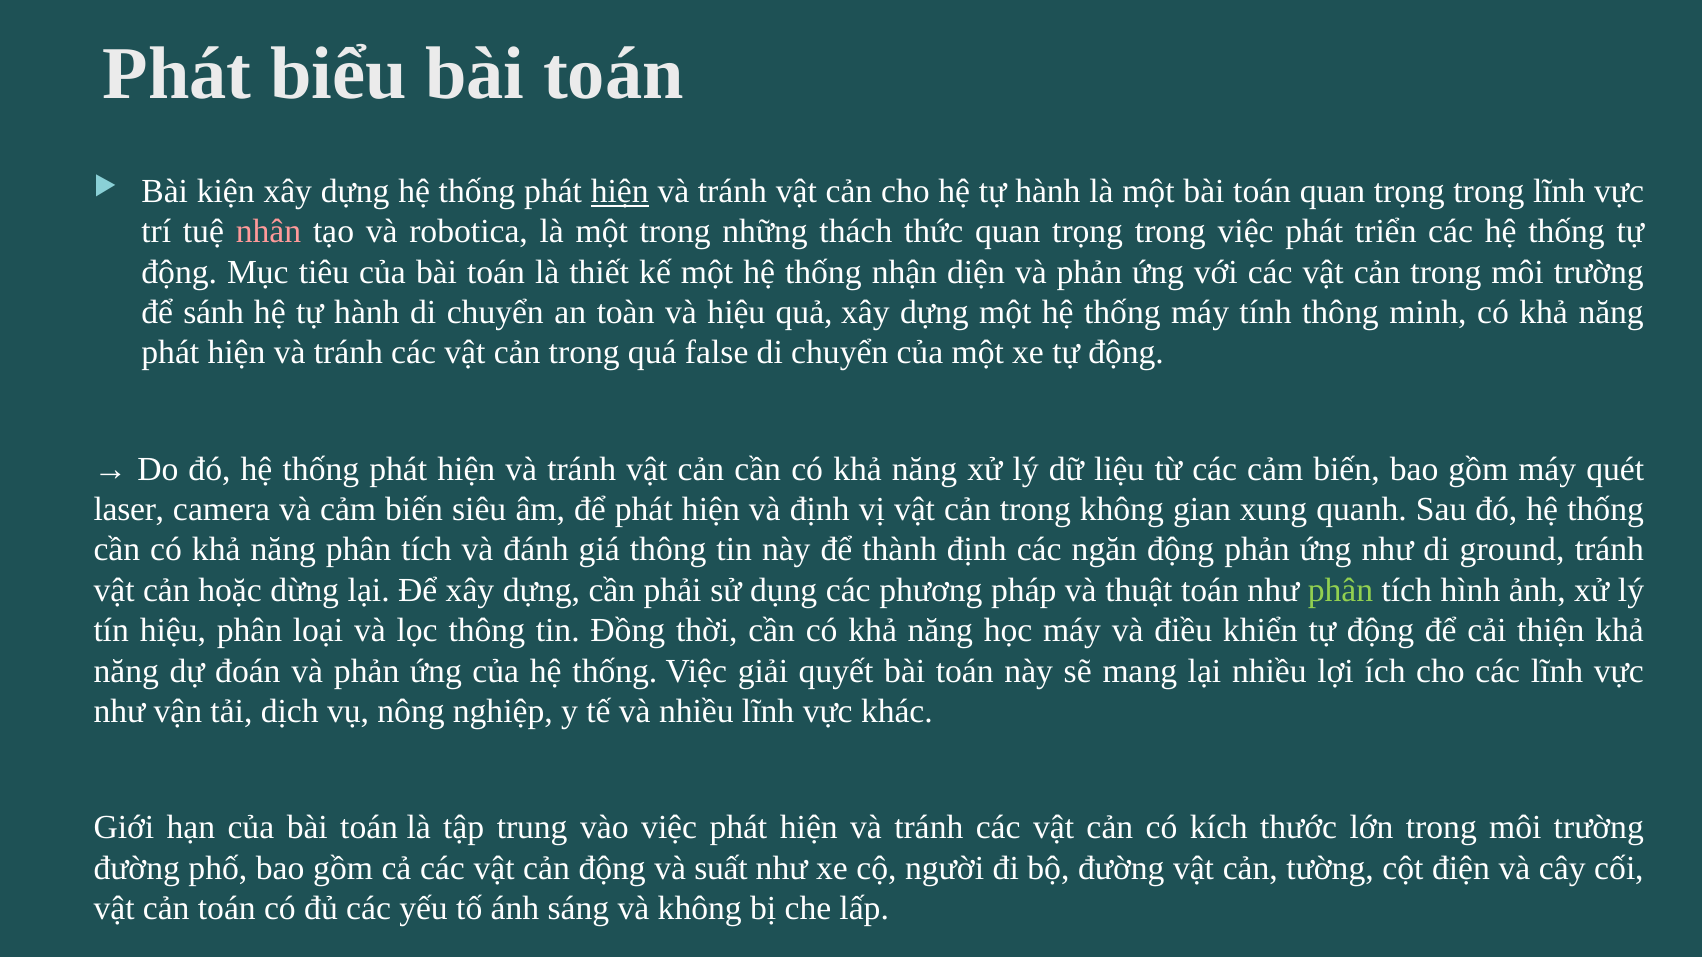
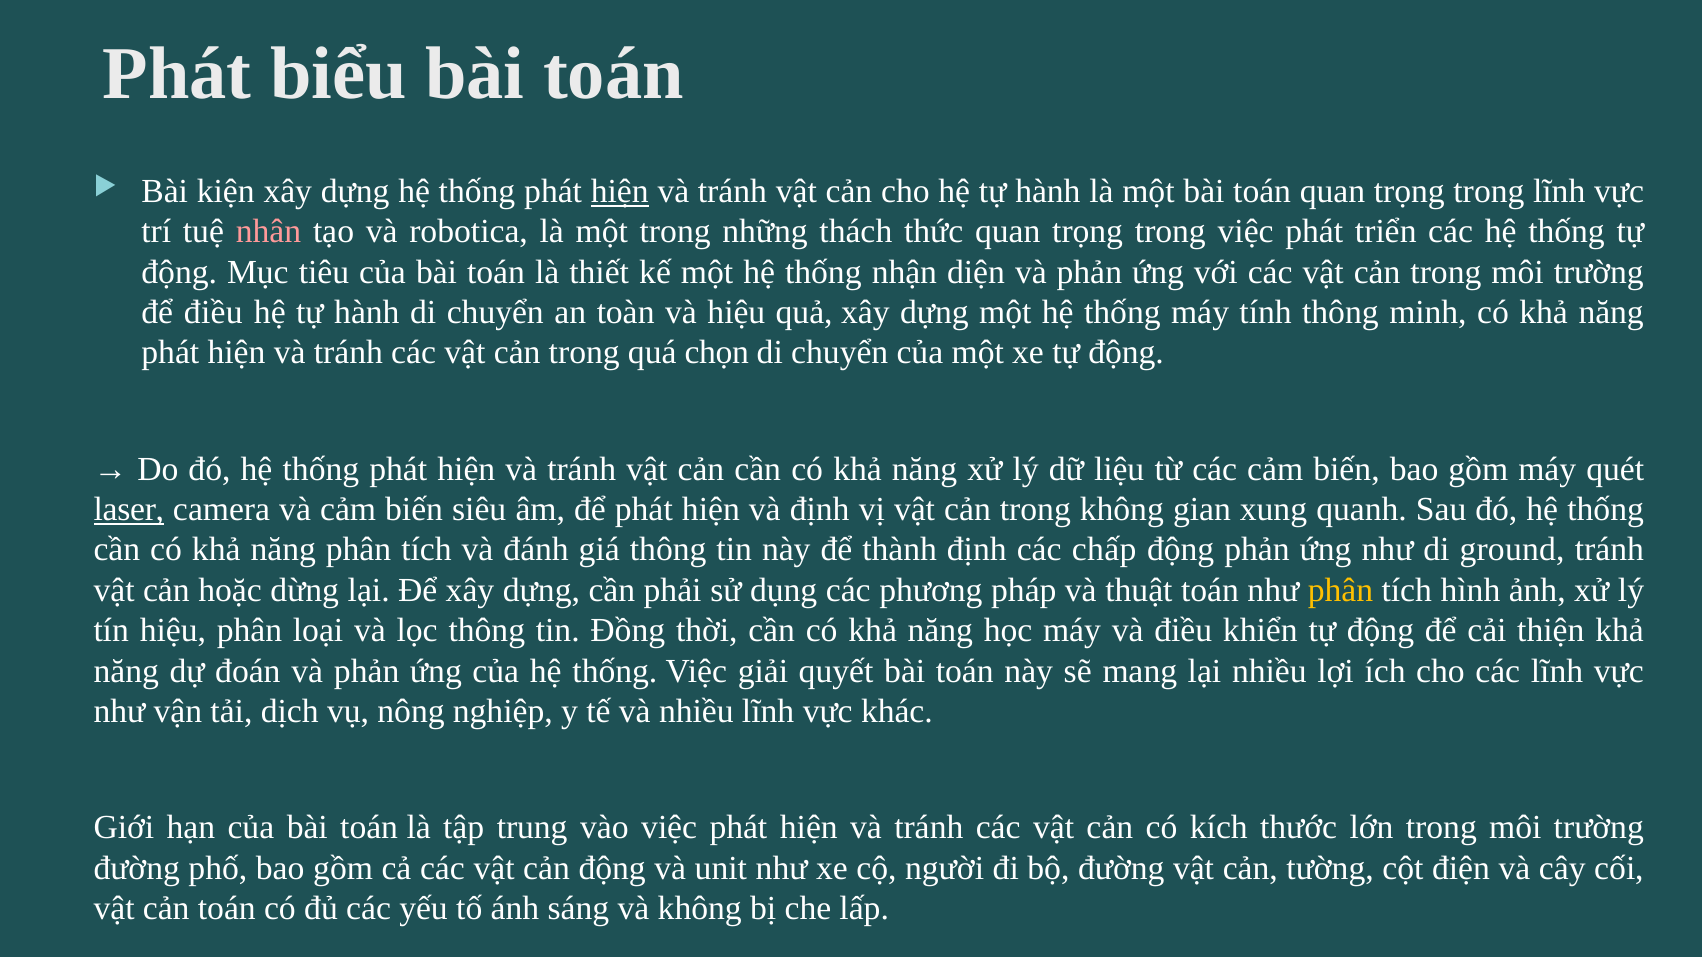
để sánh: sánh -> điều
false: false -> chọn
laser underline: none -> present
ngăn: ngăn -> chấp
phân at (1340, 590) colour: light green -> yellow
suất: suất -> unit
